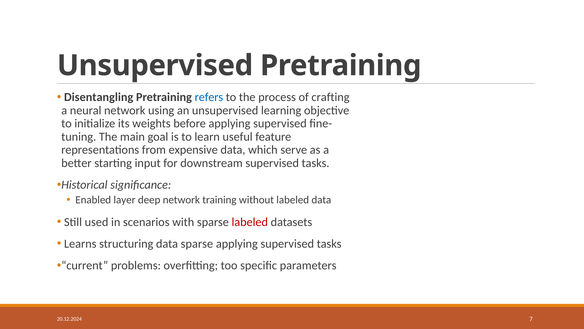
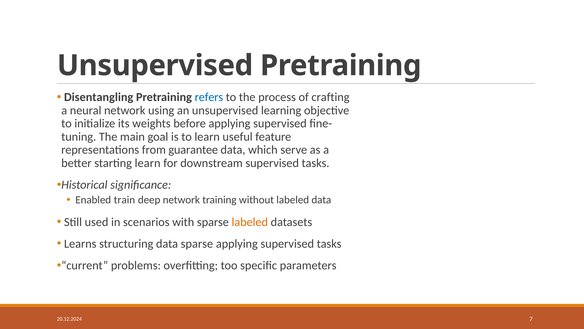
expensive: expensive -> guarantee
starting input: input -> learn
layer: layer -> train
labeled at (250, 222) colour: red -> orange
